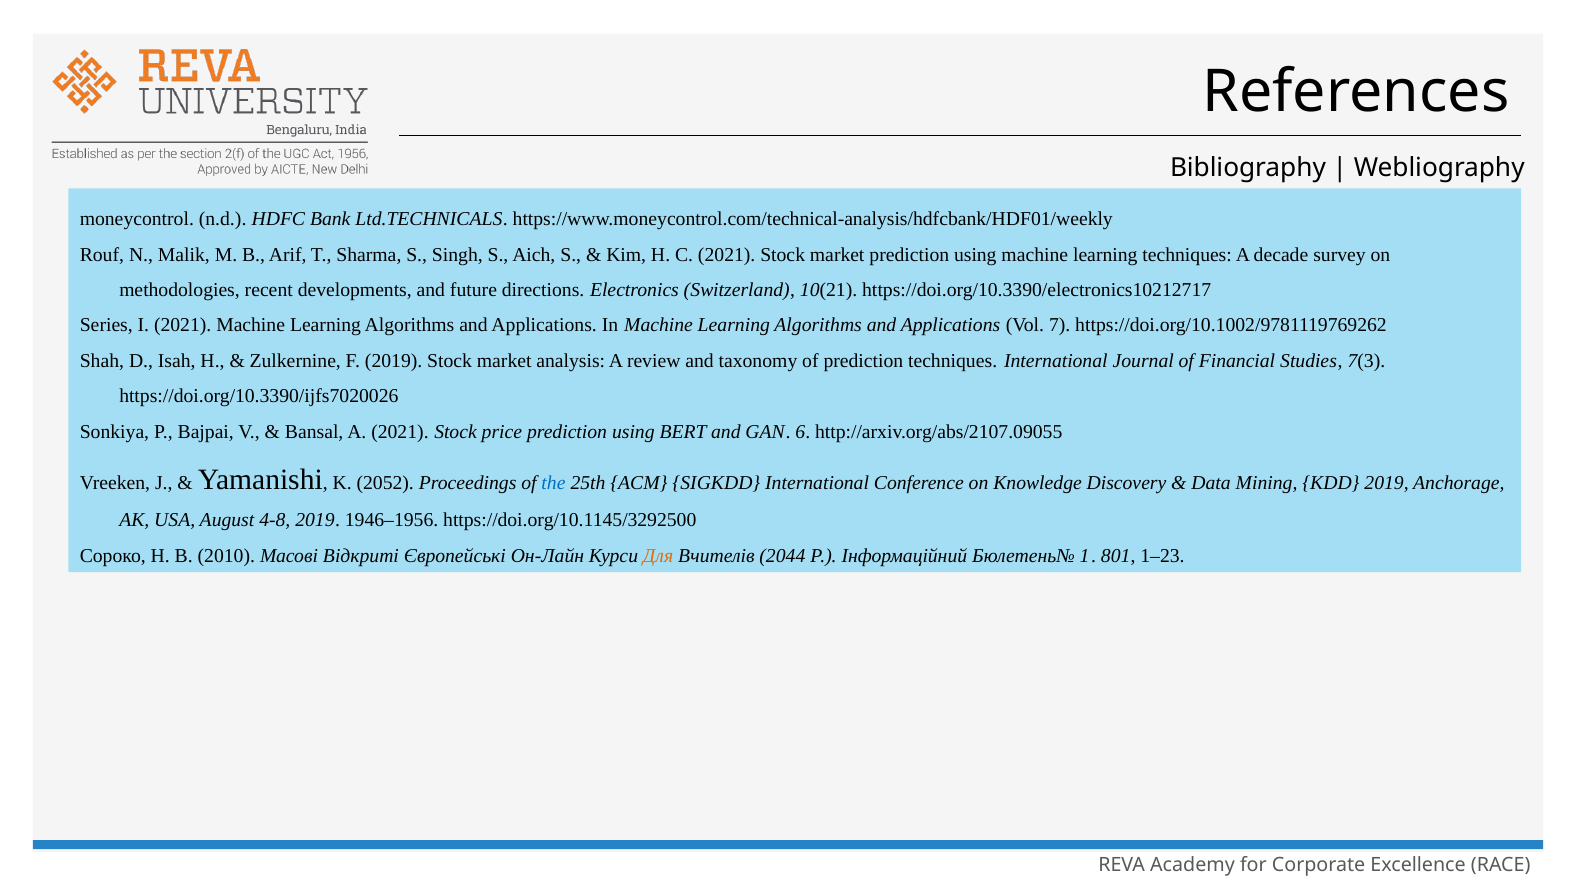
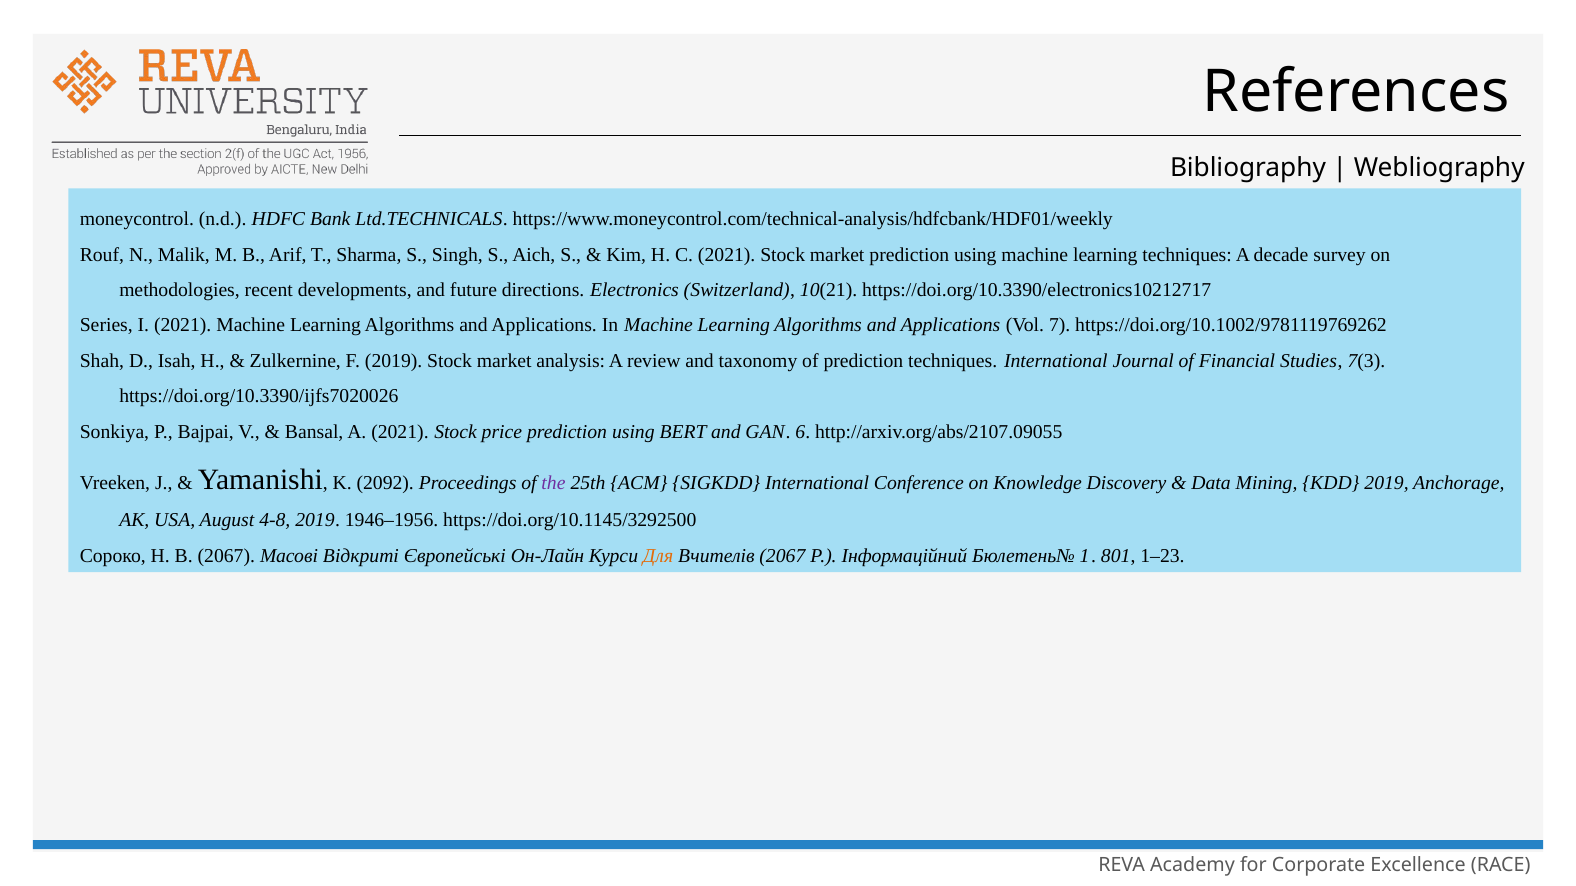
2052: 2052 -> 2092
the colour: blue -> purple
В 2010: 2010 -> 2067
Вчителів 2044: 2044 -> 2067
